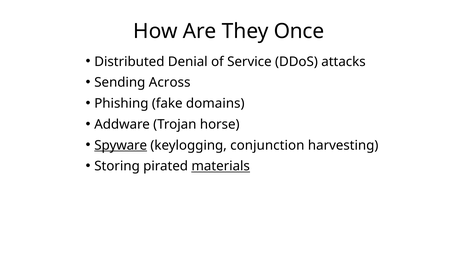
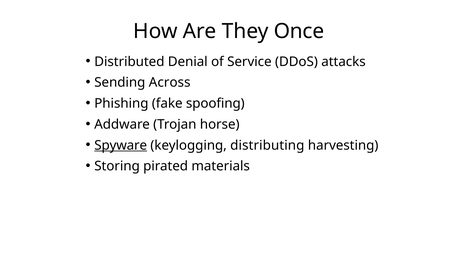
domains: domains -> spoofing
conjunction: conjunction -> distributing
materials underline: present -> none
